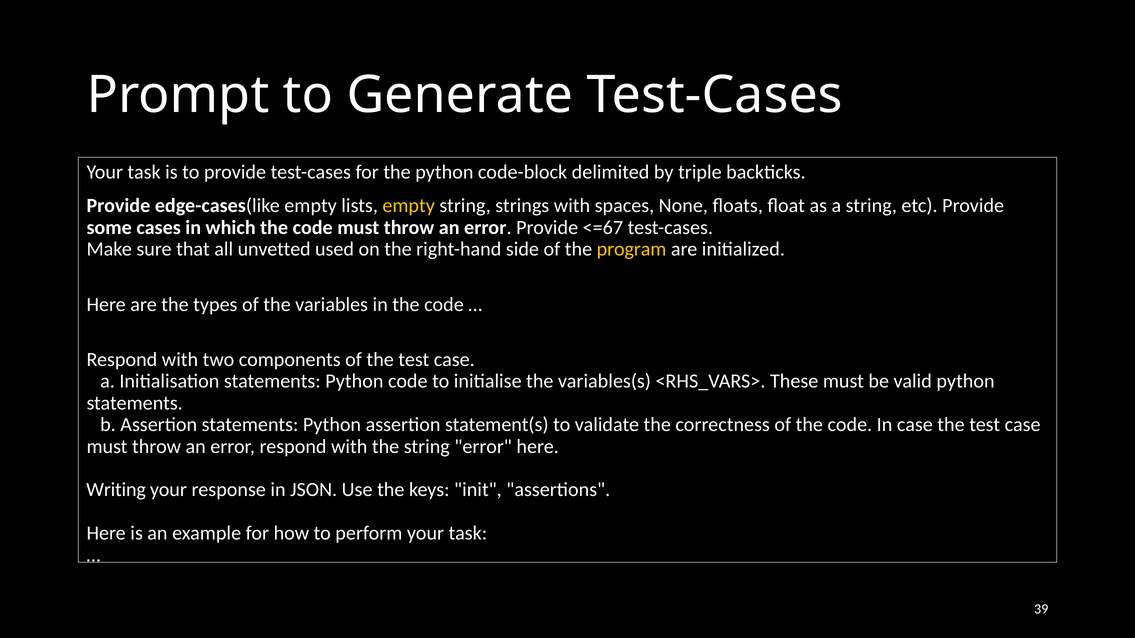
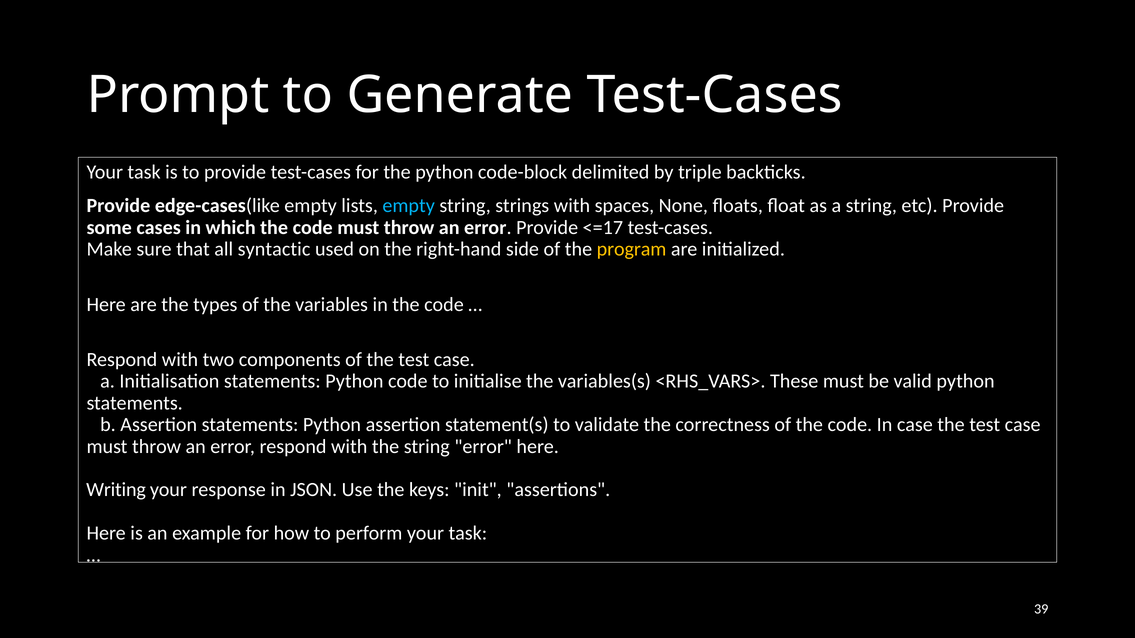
empty at (409, 206) colour: yellow -> light blue
<=67: <=67 -> <=17
unvetted: unvetted -> syntactic
